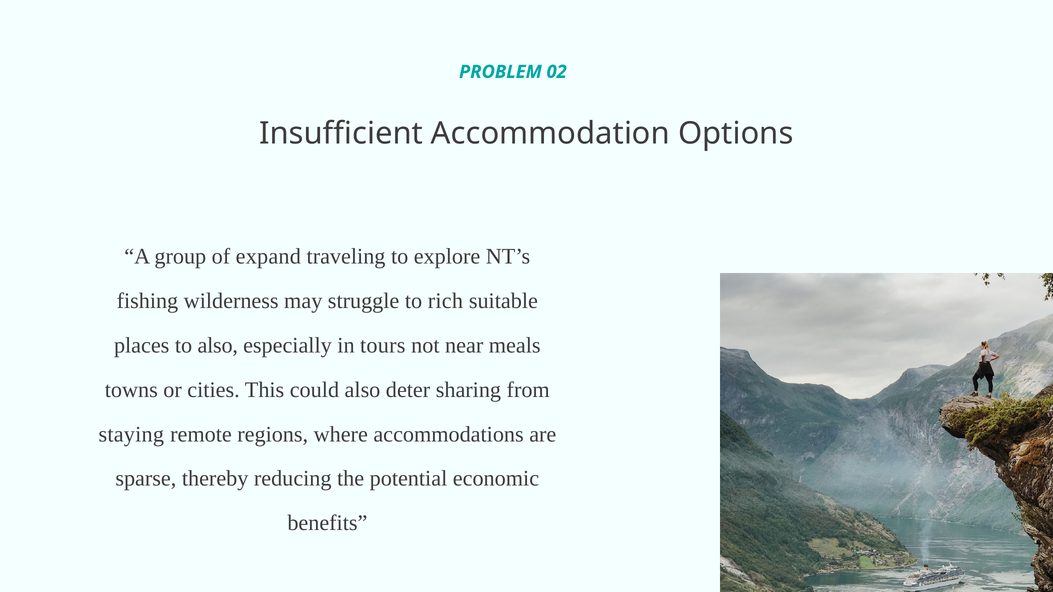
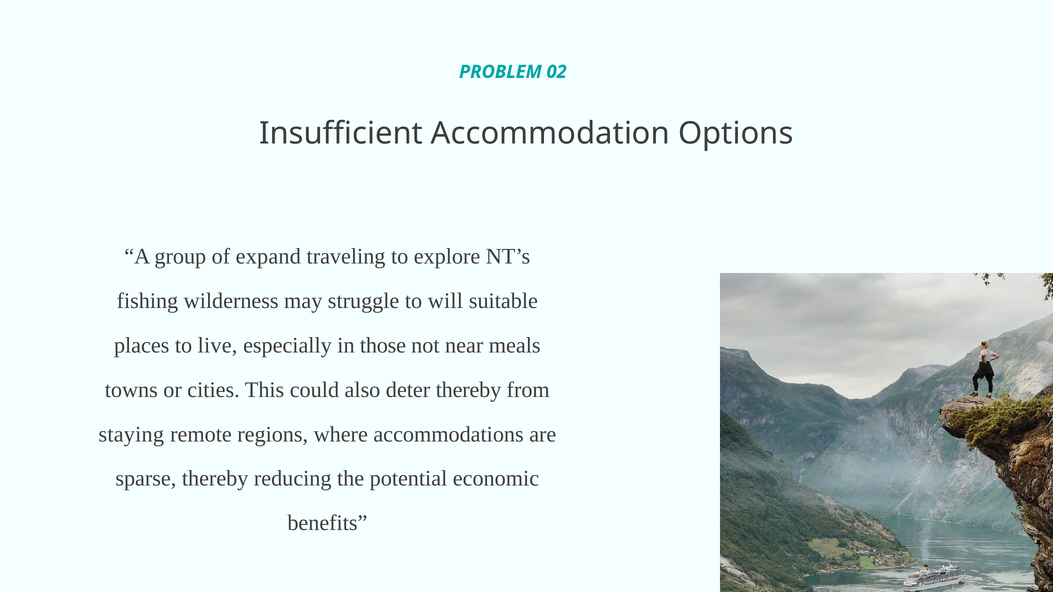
rich: rich -> will
to also: also -> live
tours: tours -> those
deter sharing: sharing -> thereby
